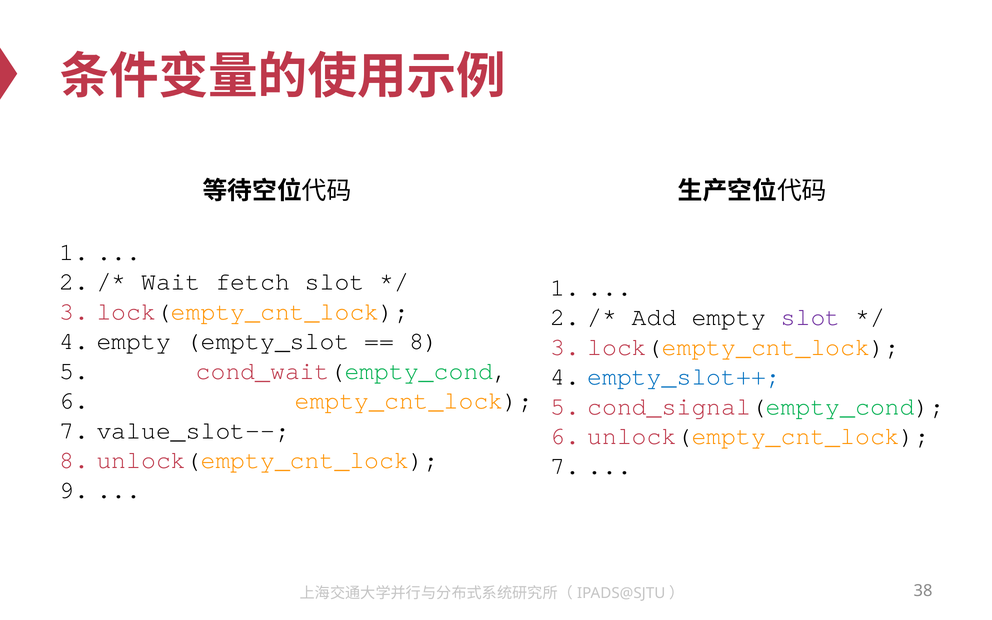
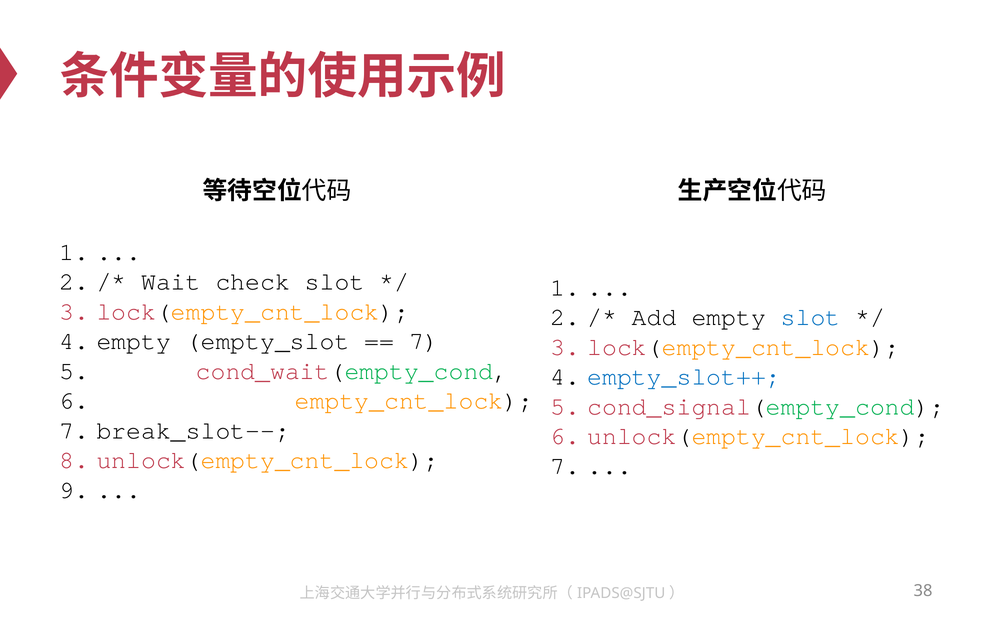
fetch: fetch -> check
slot at (811, 317) colour: purple -> blue
8 at (424, 341): 8 -> 7
value_slot--: value_slot-- -> break_slot--
